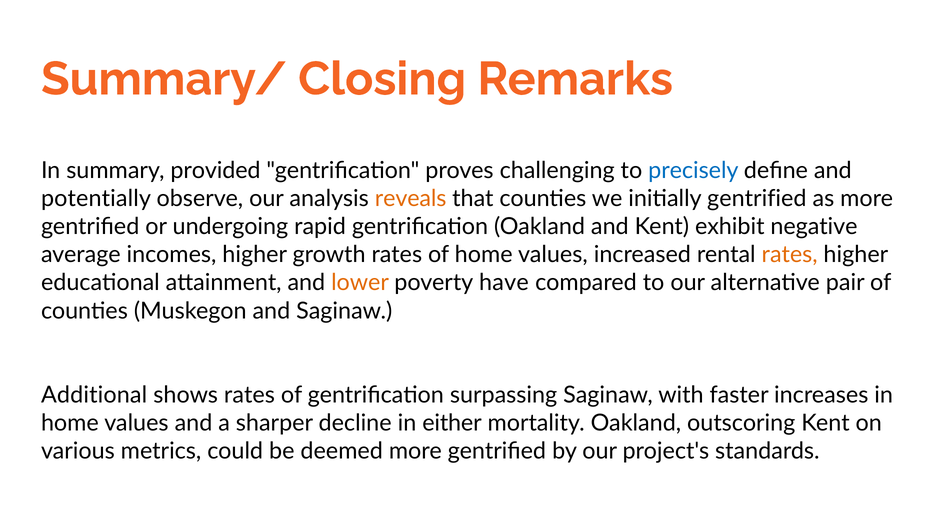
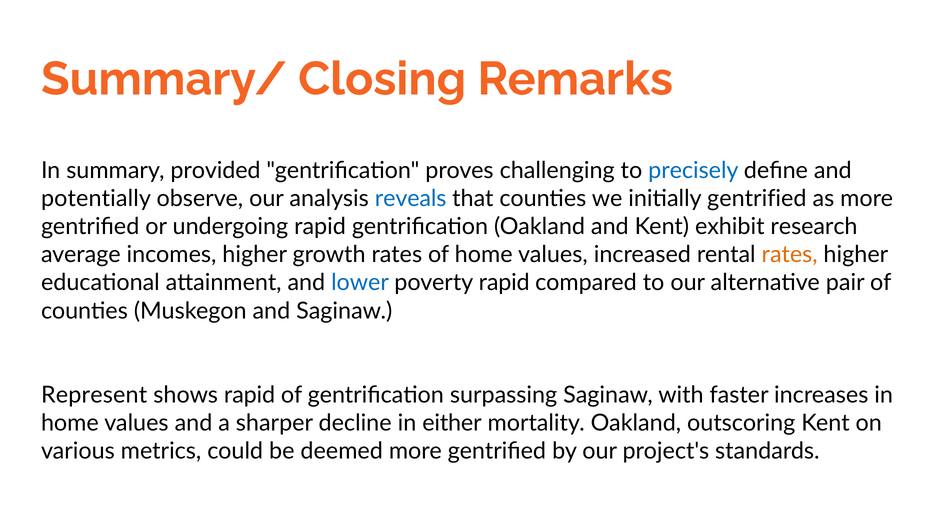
reveals colour: orange -> blue
negative: negative -> research
lower colour: orange -> blue
poverty have: have -> rapid
Additional: Additional -> Represent
shows rates: rates -> rapid
